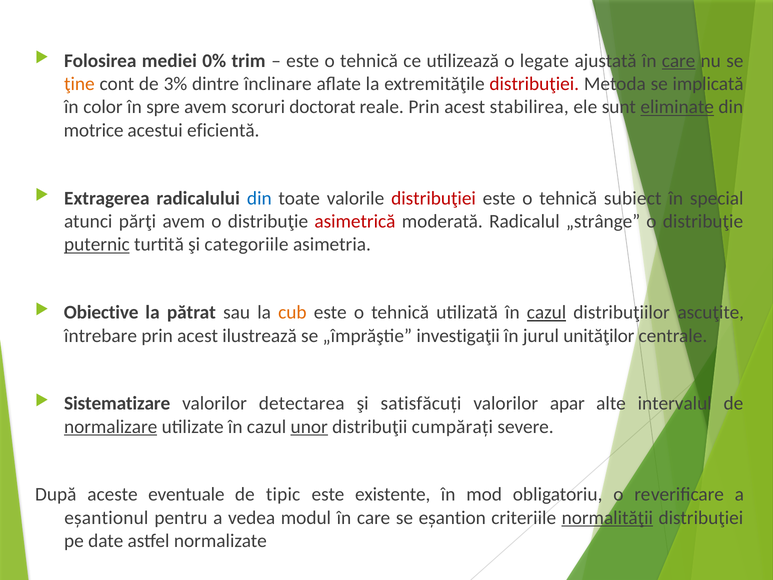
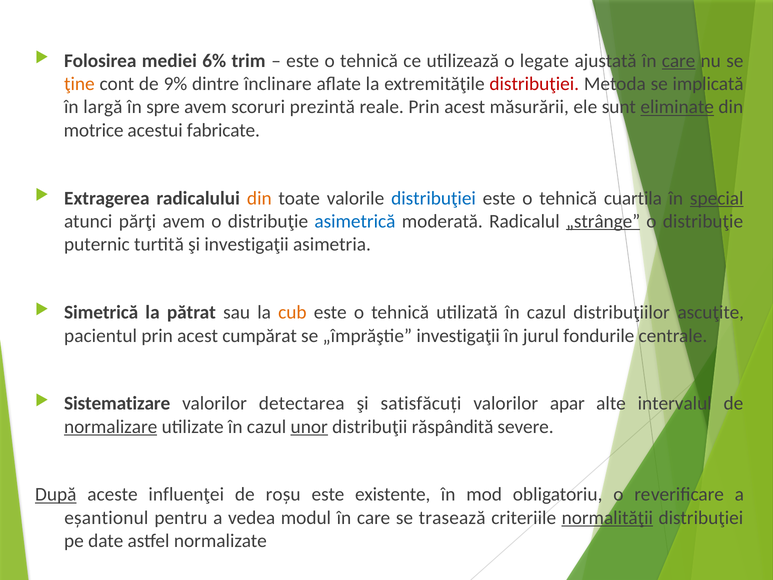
0%: 0% -> 6%
3%: 3% -> 9%
color: color -> largă
doctorat: doctorat -> prezintă
stabilirea: stabilirea -> măsurării
eficientă: eficientă -> fabricate
din at (259, 198) colour: blue -> orange
distribuţiei at (434, 198) colour: red -> blue
subiect: subiect -> cuartila
special underline: none -> present
asimetrică colour: red -> blue
„strânge underline: none -> present
puternic underline: present -> none
şi categoriile: categoriile -> investigaţii
Obiective: Obiective -> Simetrică
cazul at (547, 312) underline: present -> none
întrebare: întrebare -> pacientul
ilustrează: ilustrează -> cumpărat
unităţilor: unităţilor -> fondurile
cumpărați: cumpărați -> răspândită
După underline: none -> present
eventuale: eventuale -> influenţei
tipic: tipic -> roșu
eșantion: eșantion -> trasează
